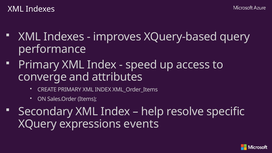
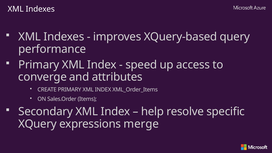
events: events -> merge
